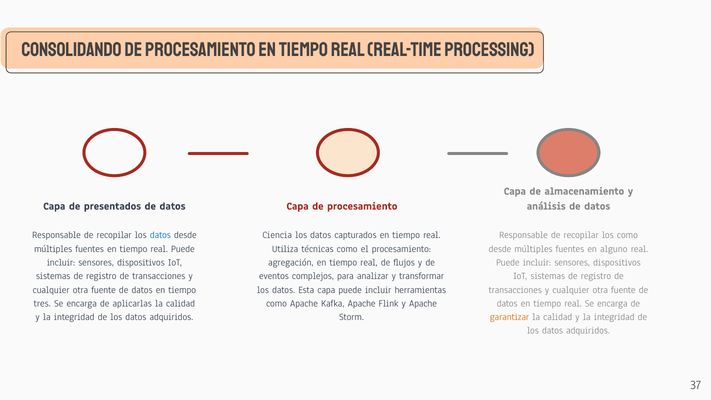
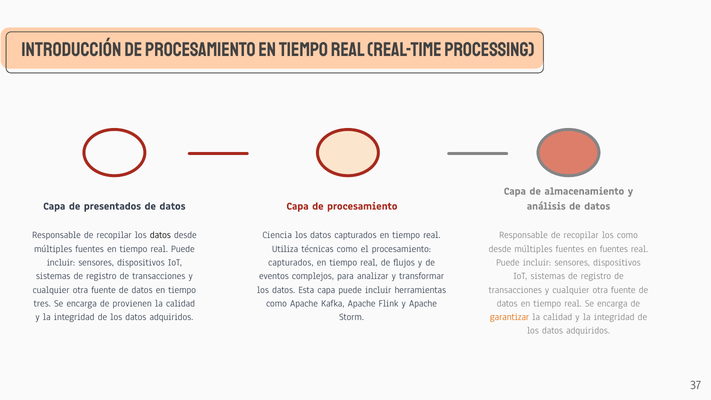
Consolidando: Consolidando -> Introducción
datos at (160, 235) colour: blue -> black
en alguno: alguno -> fuentes
agregación at (291, 262): agregación -> capturados
aplicarlas: aplicarlas -> provienen
